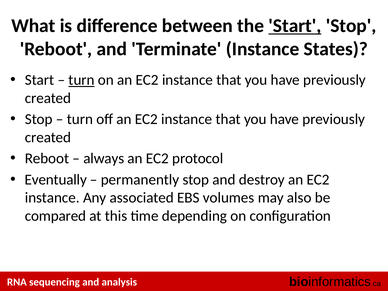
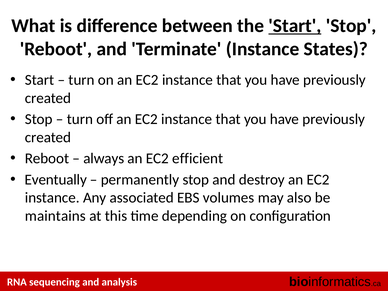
turn at (82, 80) underline: present -> none
protocol: protocol -> efficient
compared: compared -> maintains
